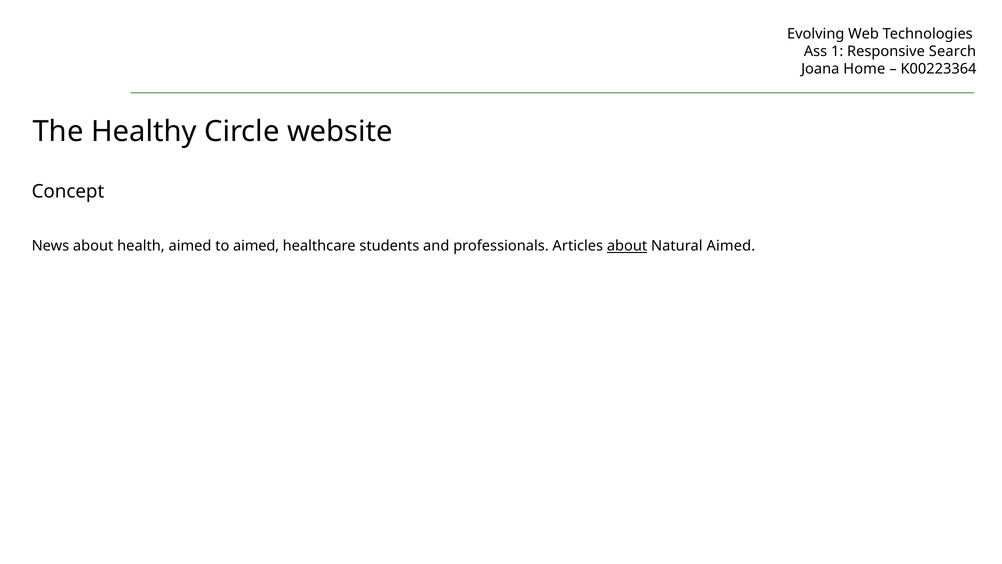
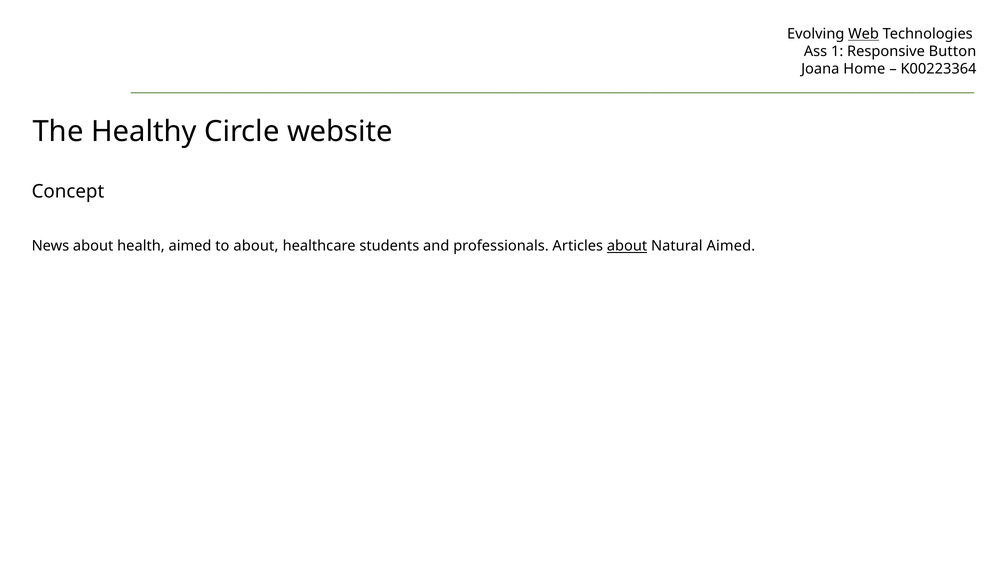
Web underline: none -> present
Search: Search -> Button
to aimed: aimed -> about
